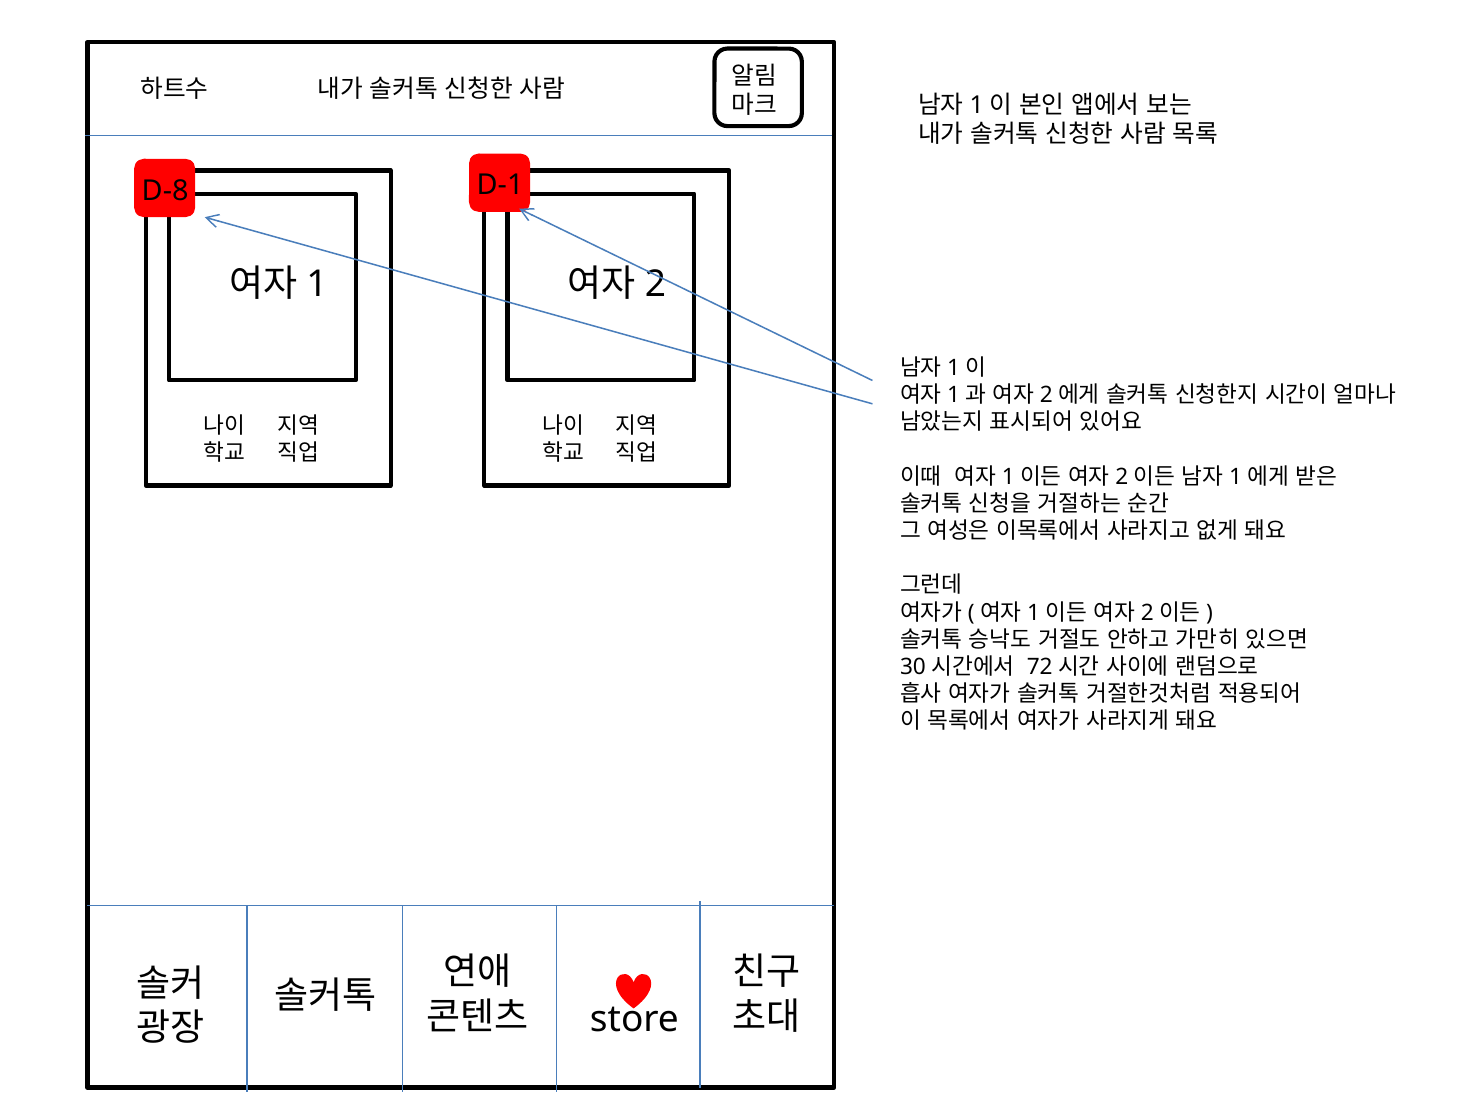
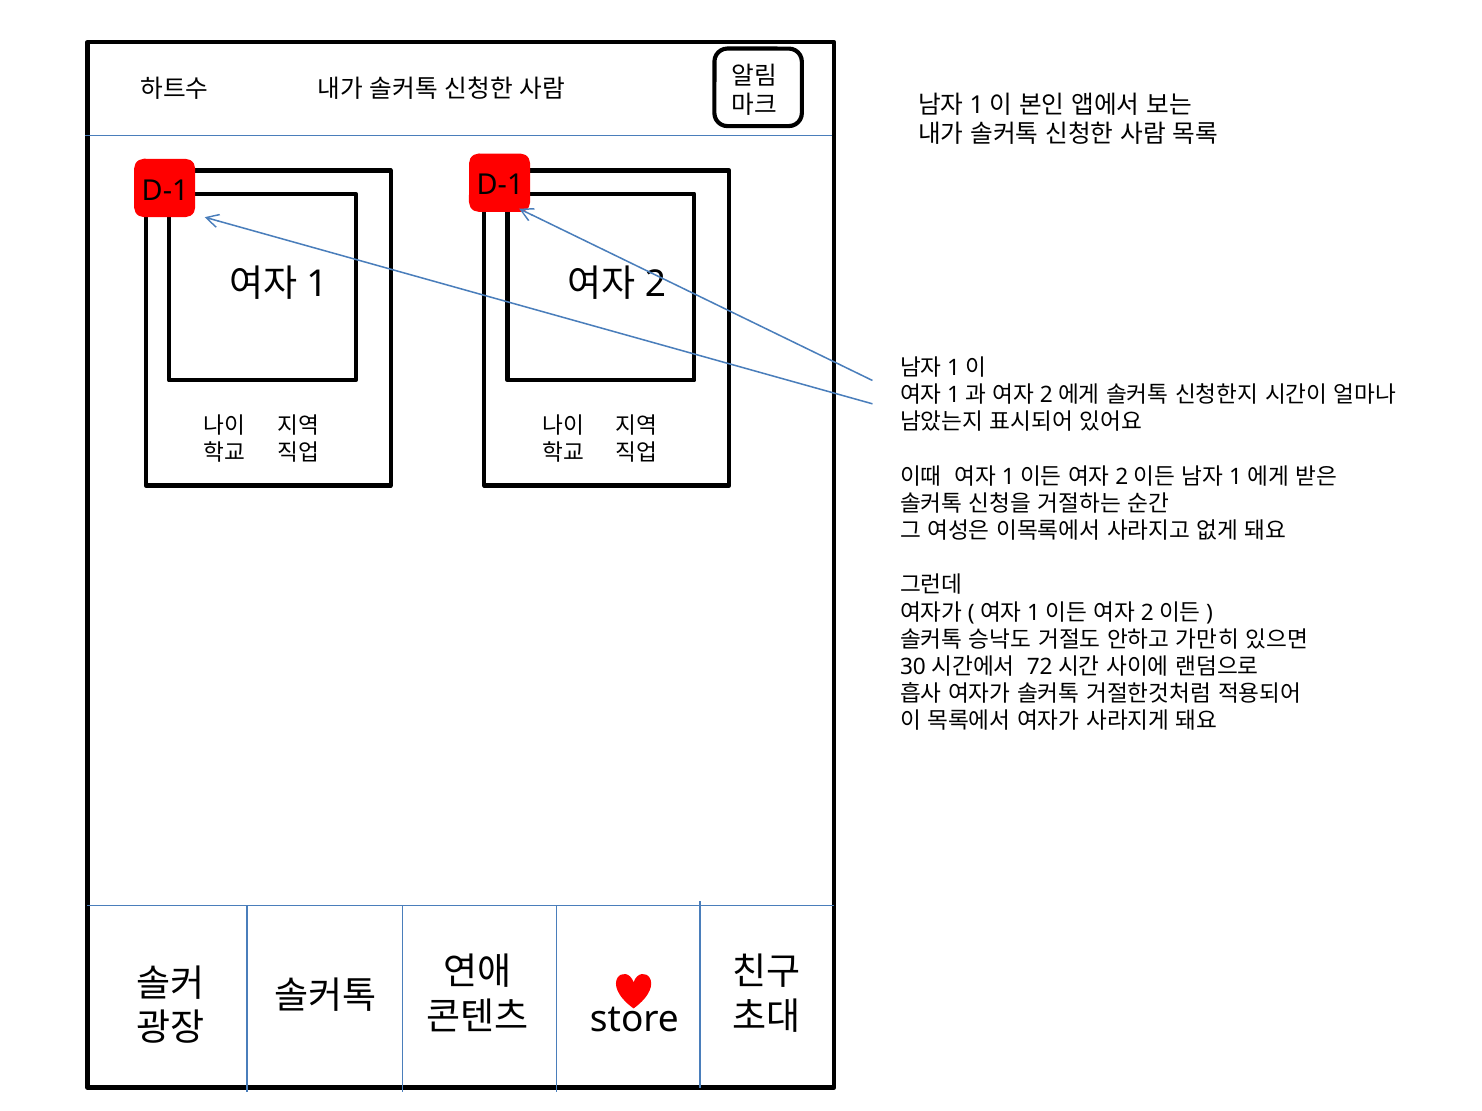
D-8 at (165, 191): D-8 -> D-1
